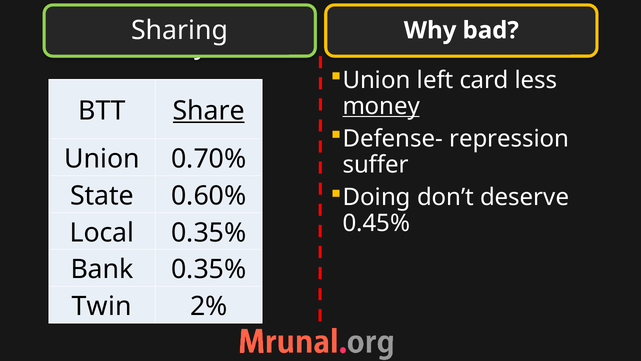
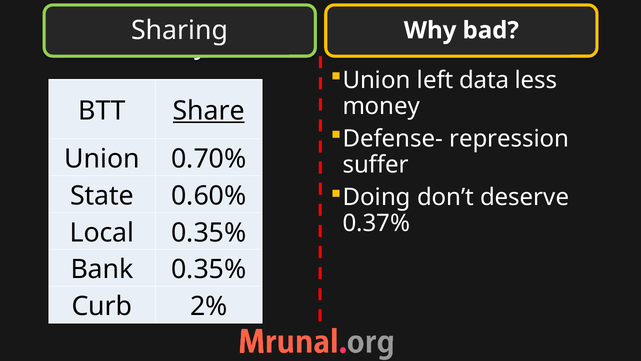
card: card -> data
money underline: present -> none
0.45%: 0.45% -> 0.37%
Twin: Twin -> Curb
